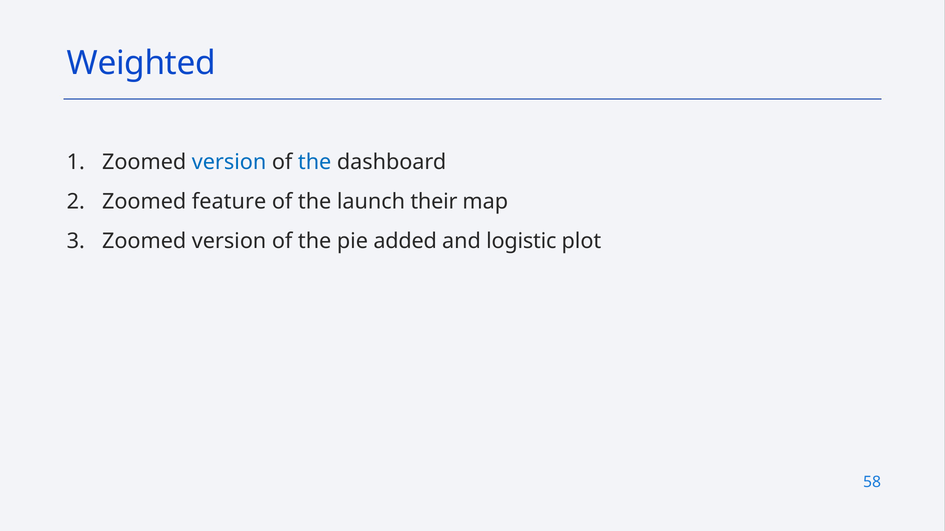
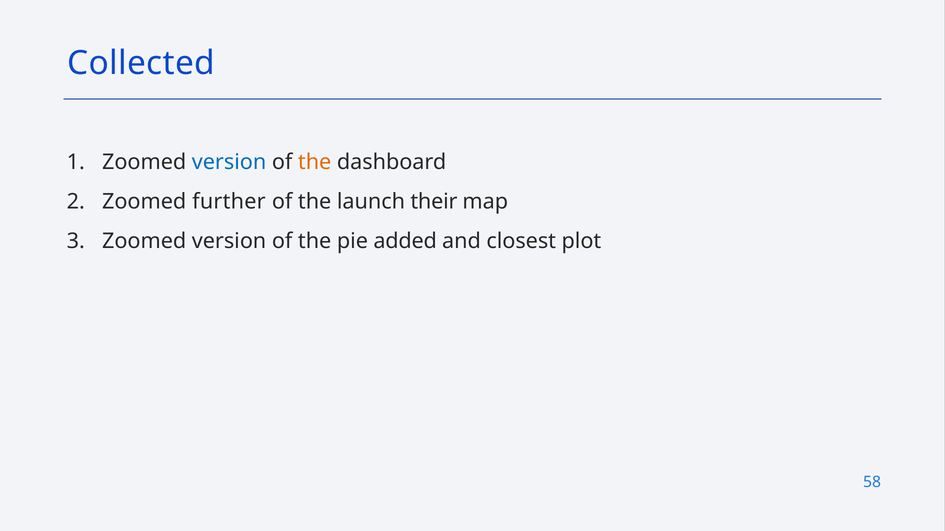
Weighted: Weighted -> Collected
the at (315, 162) colour: blue -> orange
feature: feature -> further
logistic: logistic -> closest
